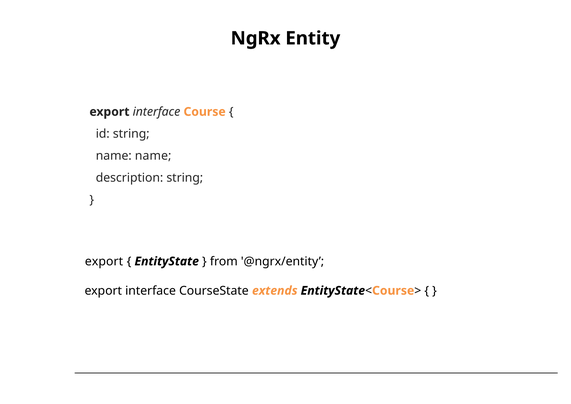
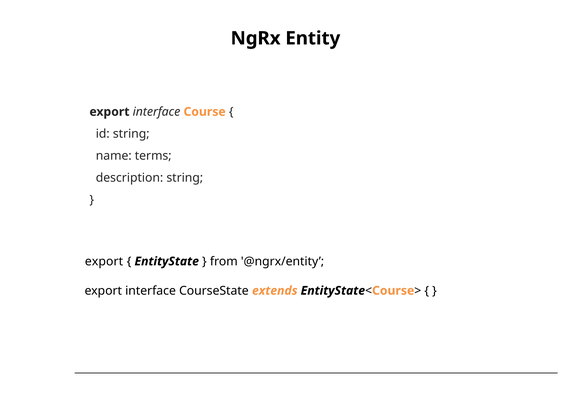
name name: name -> terms
